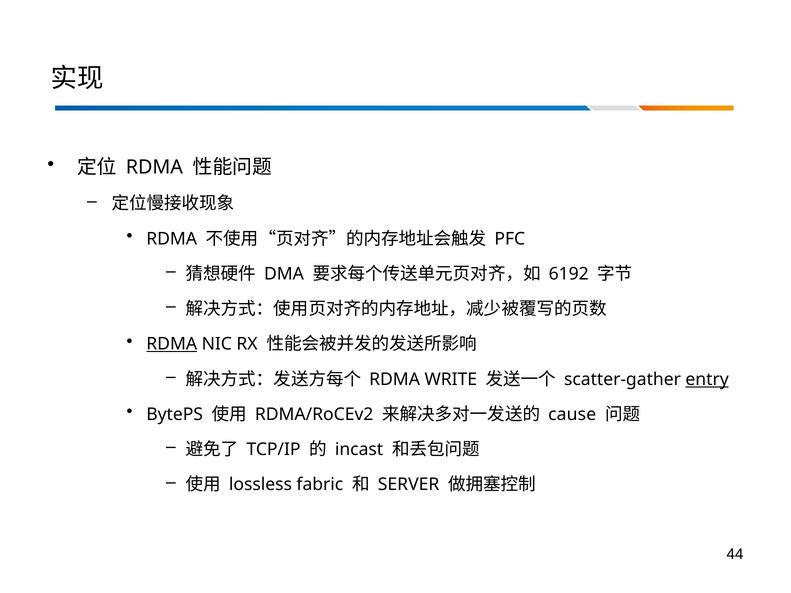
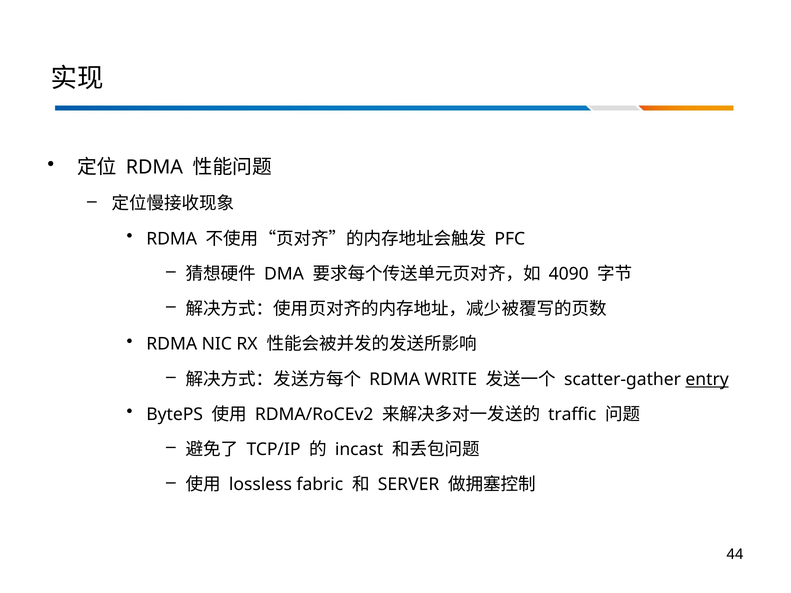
6192: 6192 -> 4090
RDMA at (172, 344) underline: present -> none
cause: cause -> traffic
